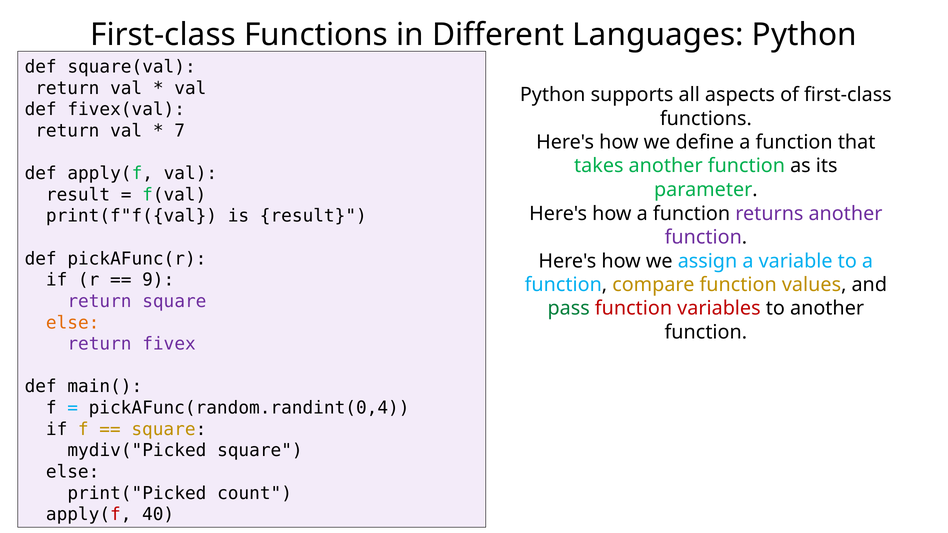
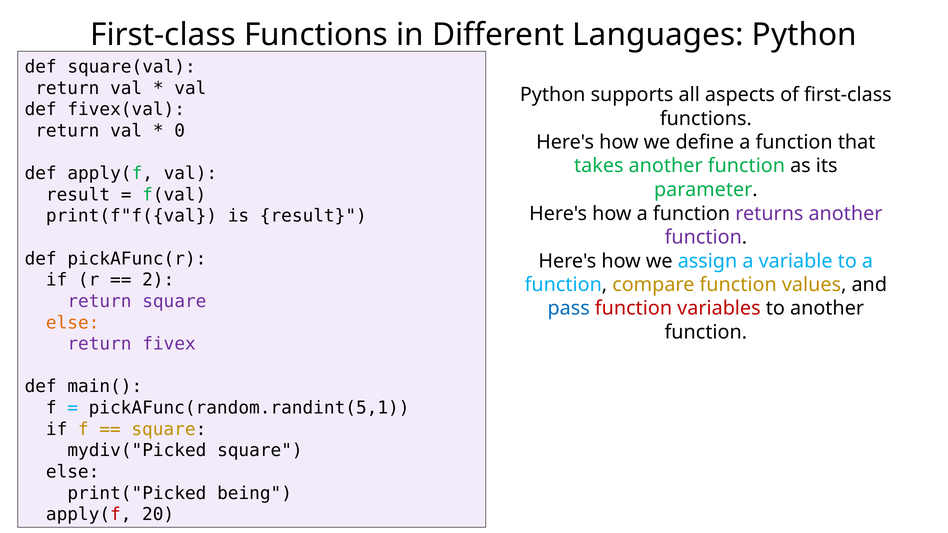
7: 7 -> 0
9: 9 -> 2
pass colour: green -> blue
pickAFunc(random.randint(0,4: pickAFunc(random.randint(0,4 -> pickAFunc(random.randint(5,1
count: count -> being
40: 40 -> 20
